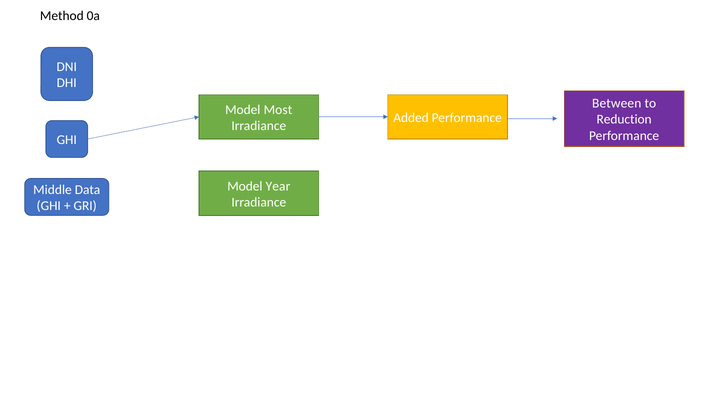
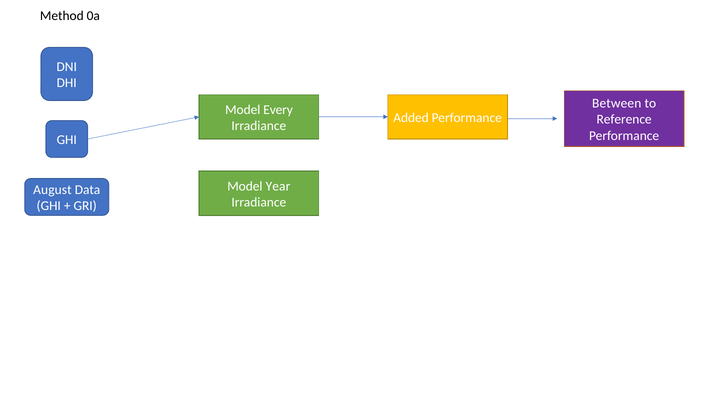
Most: Most -> Every
Reduction: Reduction -> Reference
Middle: Middle -> August
